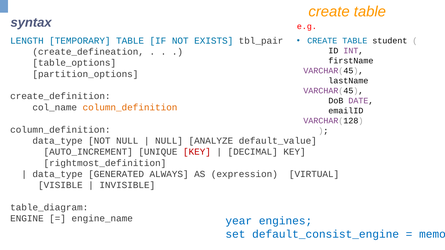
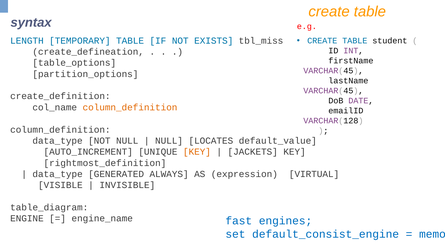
tbl_pair: tbl_pair -> tbl_miss
ANALYZE: ANALYZE -> LOCATES
KEY at (197, 152) colour: red -> orange
DECIMAL: DECIMAL -> JACKETS
year: year -> fast
